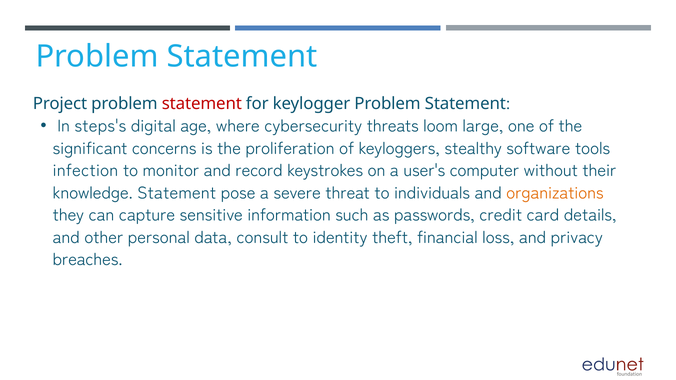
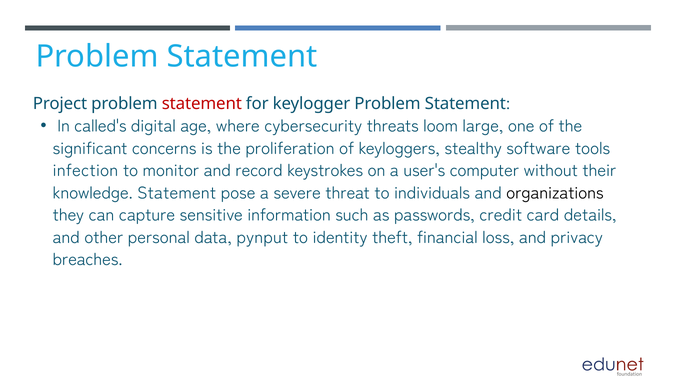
steps's: steps's -> called's
organizations colour: orange -> black
consult: consult -> pynput
